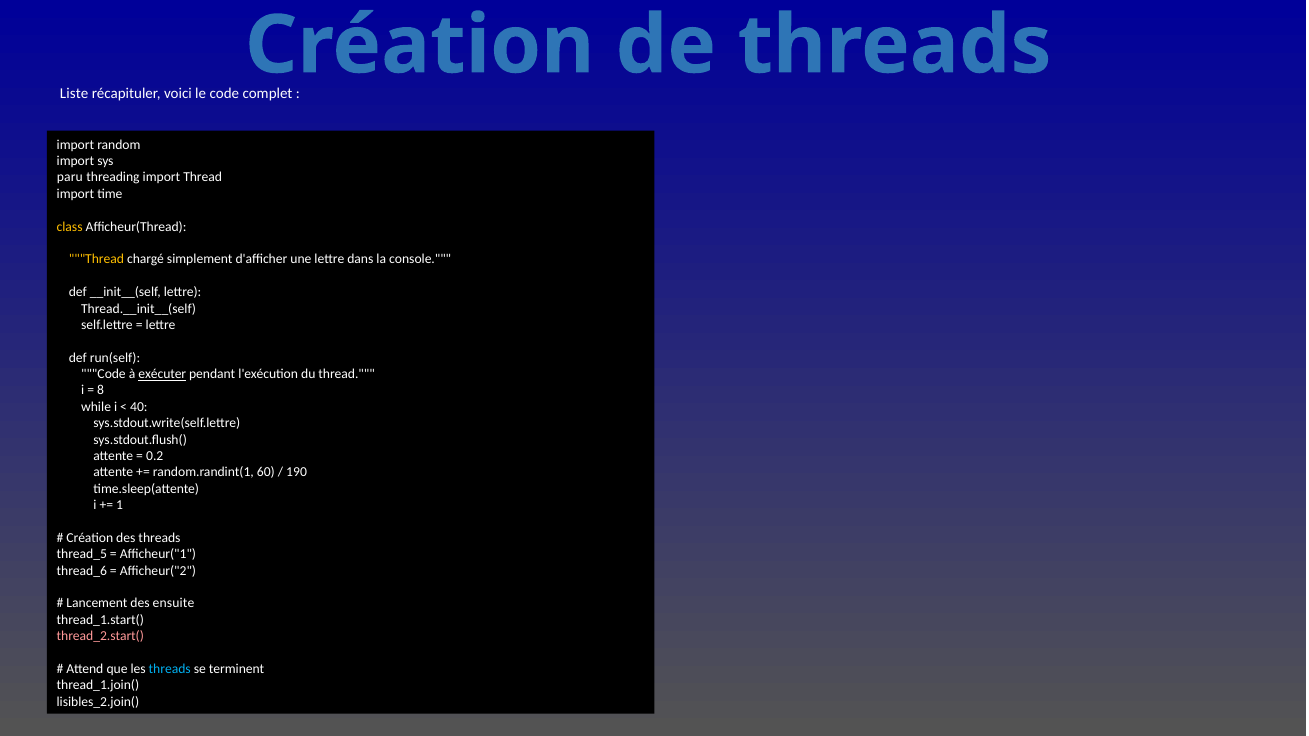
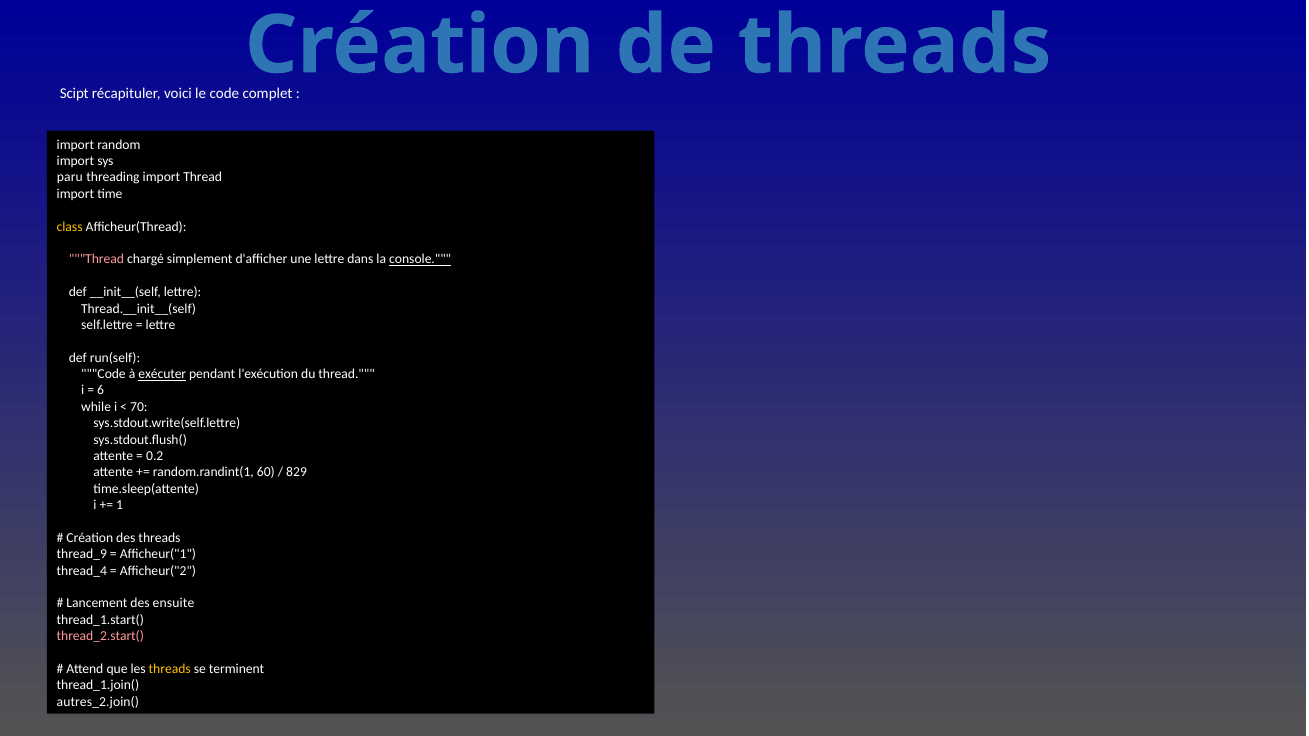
Liste: Liste -> Scipt
Thread at (96, 259) colour: yellow -> pink
console underline: none -> present
8: 8 -> 6
40: 40 -> 70
190: 190 -> 829
thread_5: thread_5 -> thread_9
thread_6: thread_6 -> thread_4
threads at (170, 669) colour: light blue -> yellow
lisibles_2.join(: lisibles_2.join( -> autres_2.join(
